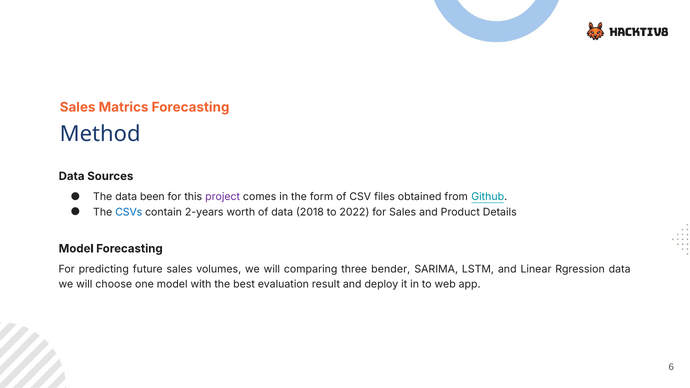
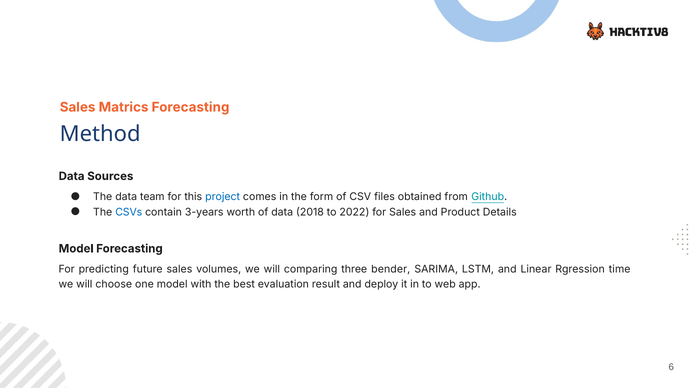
been: been -> team
project colour: purple -> blue
2-years: 2-years -> 3-years
Rgression data: data -> time
